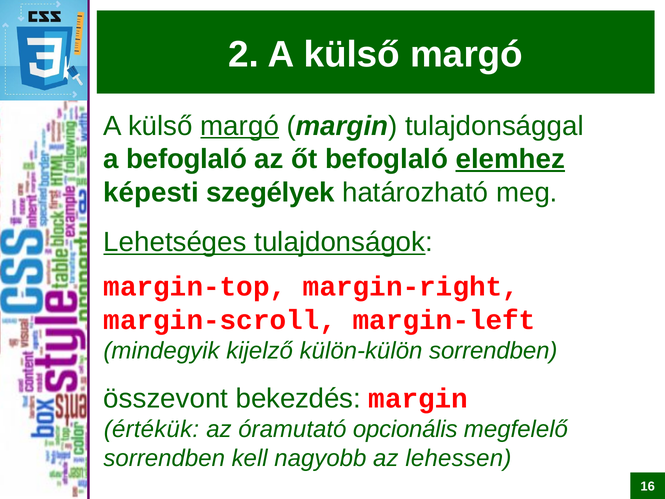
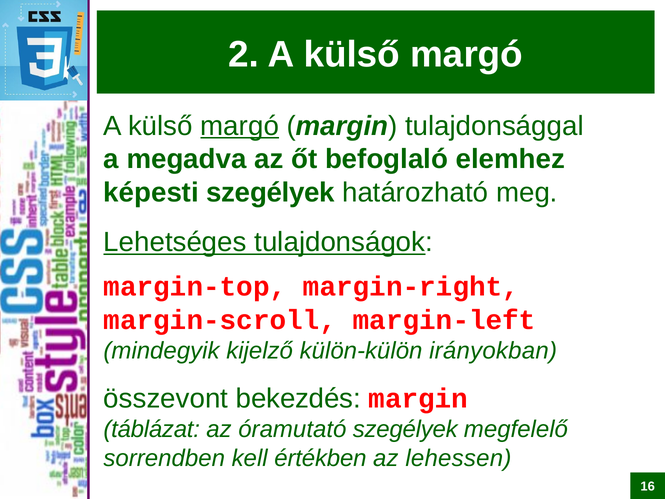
a befoglaló: befoglaló -> megadva
elemhez underline: present -> none
külön-külön sorrendben: sorrendben -> irányokban
értékük: értékük -> táblázat
óramutató opcionális: opcionális -> szegélyek
nagyobb: nagyobb -> értékben
